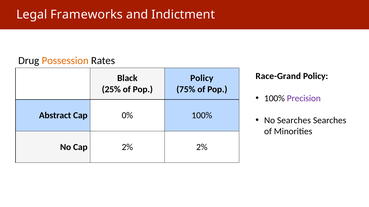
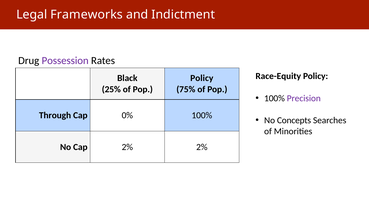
Possession colour: orange -> purple
Race-Grand: Race-Grand -> Race-Equity
Abstract: Abstract -> Through
No Searches: Searches -> Concepts
